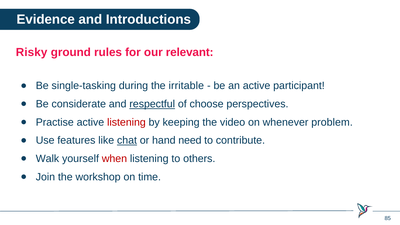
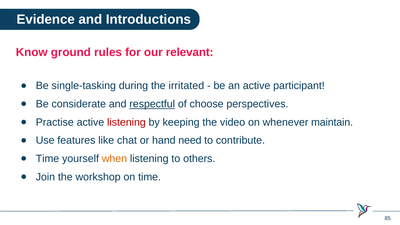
Risky: Risky -> Know
irritable: irritable -> irritated
problem: problem -> maintain
chat underline: present -> none
Walk at (47, 159): Walk -> Time
when colour: red -> orange
